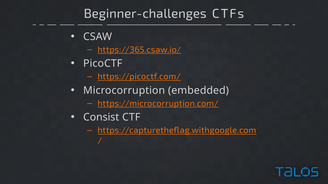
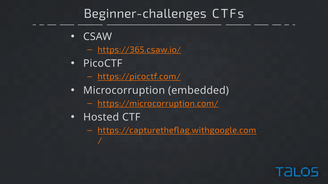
Consist: Consist -> Hosted
